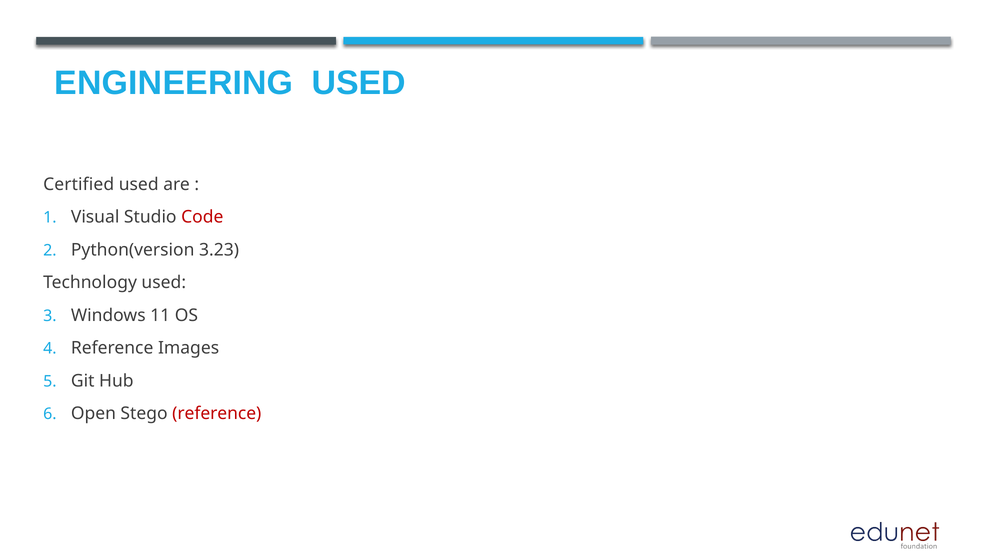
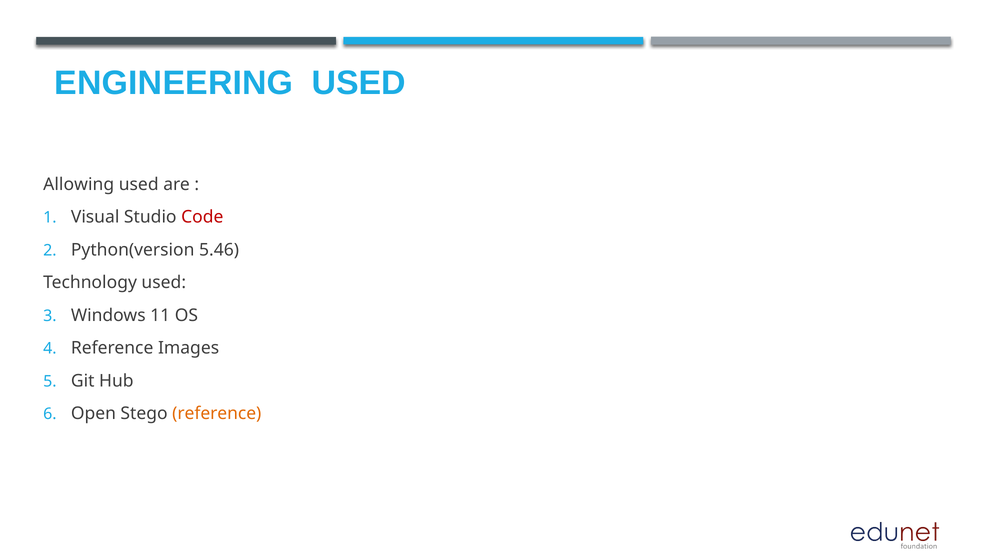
Certified: Certified -> Allowing
3.23: 3.23 -> 5.46
reference at (217, 414) colour: red -> orange
